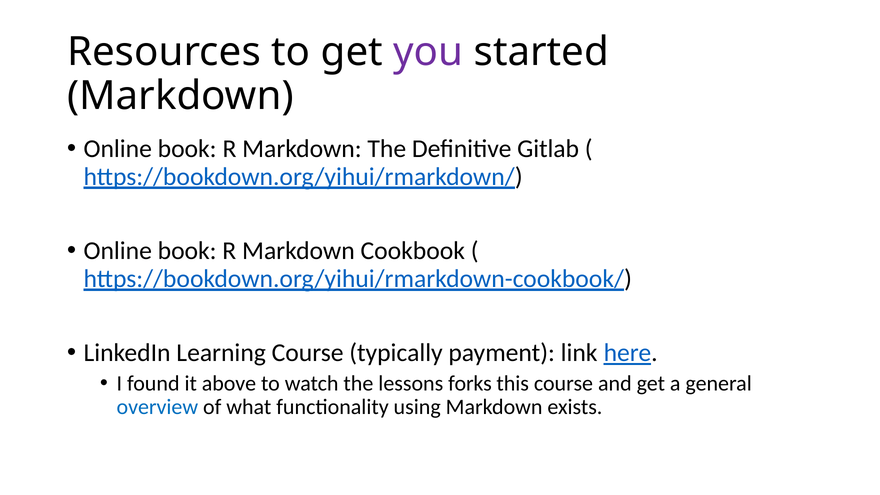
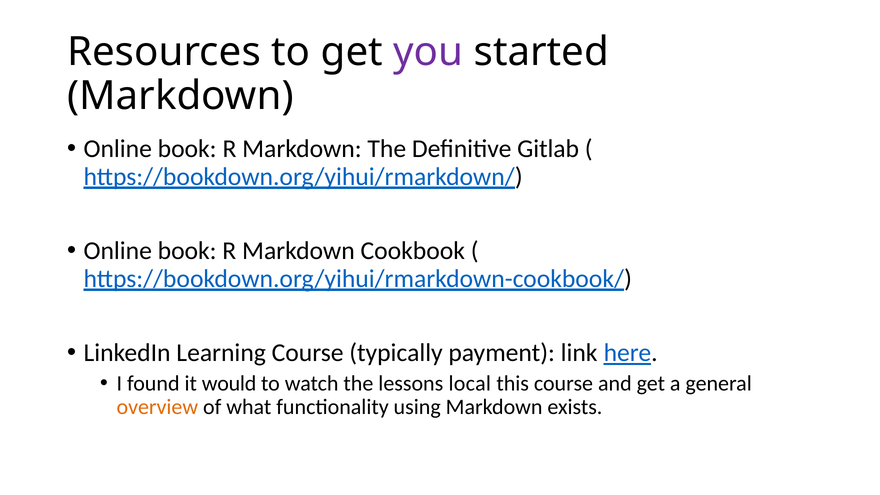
above: above -> would
forks: forks -> local
overview colour: blue -> orange
